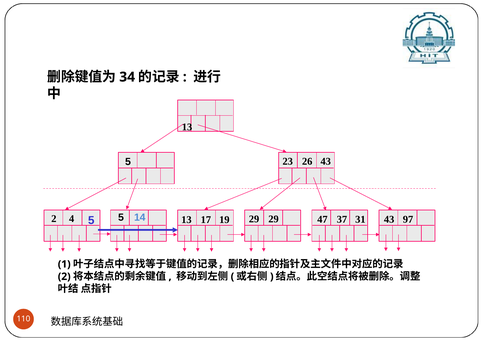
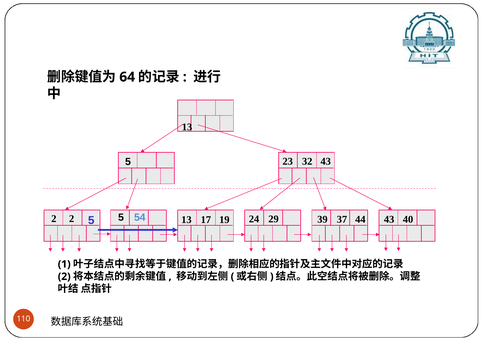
34: 34 -> 64
26: 26 -> 32
14: 14 -> 54
2 4: 4 -> 2
19 29: 29 -> 24
47: 47 -> 39
31: 31 -> 44
97: 97 -> 40
